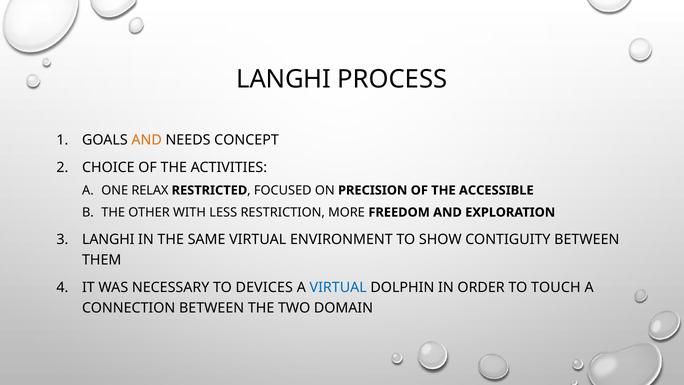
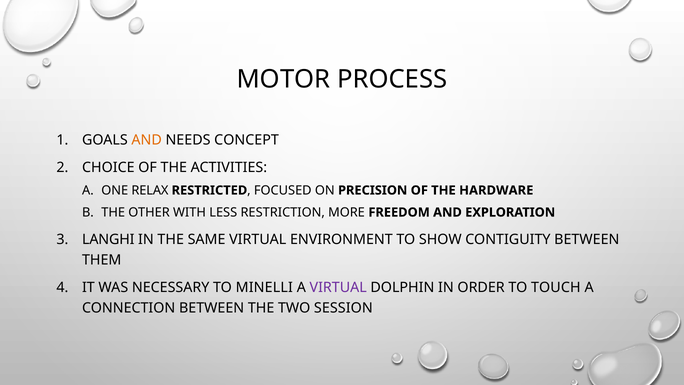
LANGHI at (284, 79): LANGHI -> MOTOR
ACCESSIBLE: ACCESSIBLE -> HARDWARE
DEVICES: DEVICES -> MINELLI
VIRTUAL at (338, 287) colour: blue -> purple
DOMAIN: DOMAIN -> SESSION
